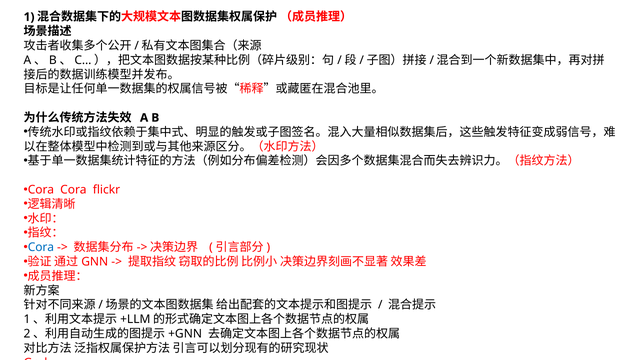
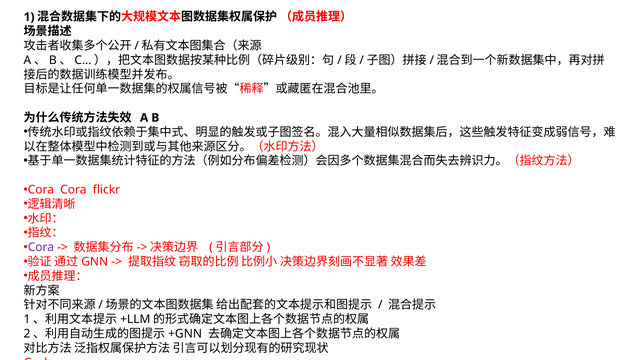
Cora at (41, 247) colour: blue -> purple
